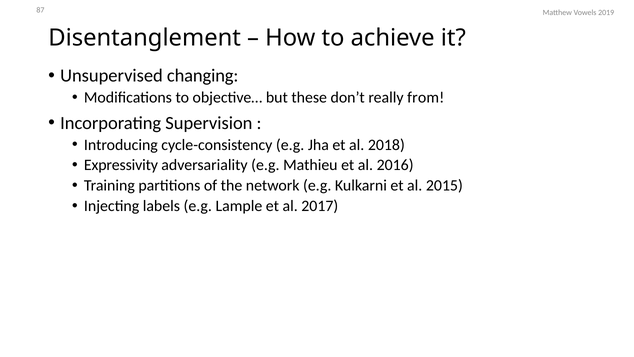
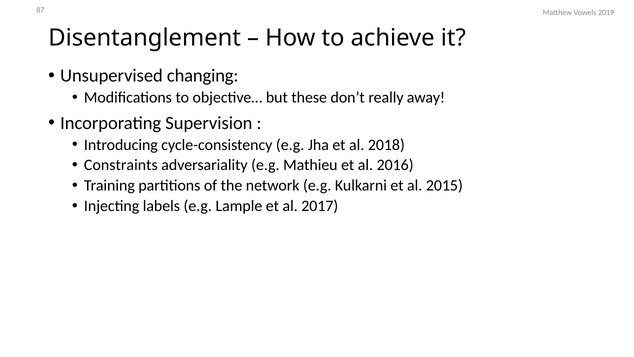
from: from -> away
Expressivity: Expressivity -> Constraints
